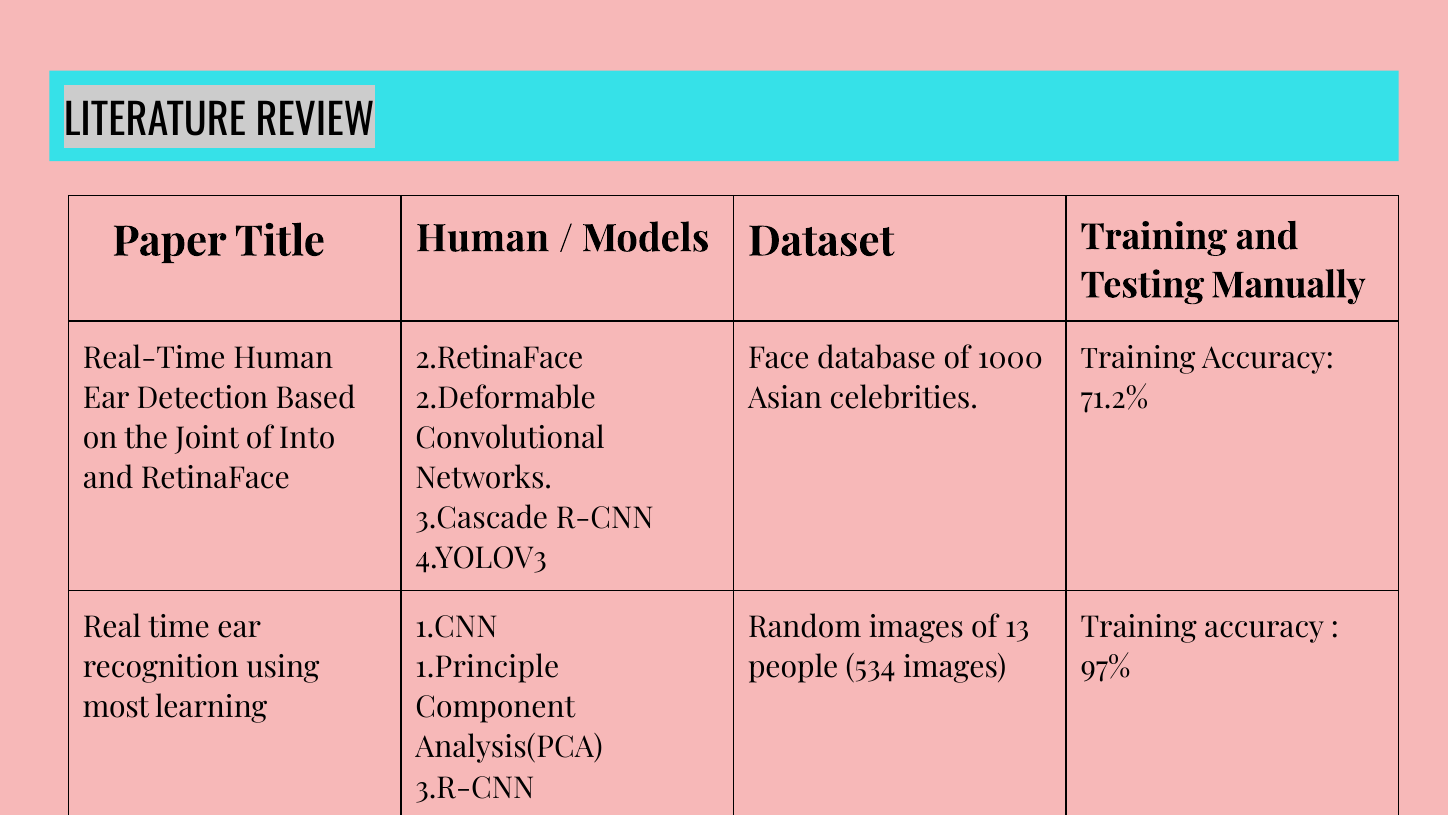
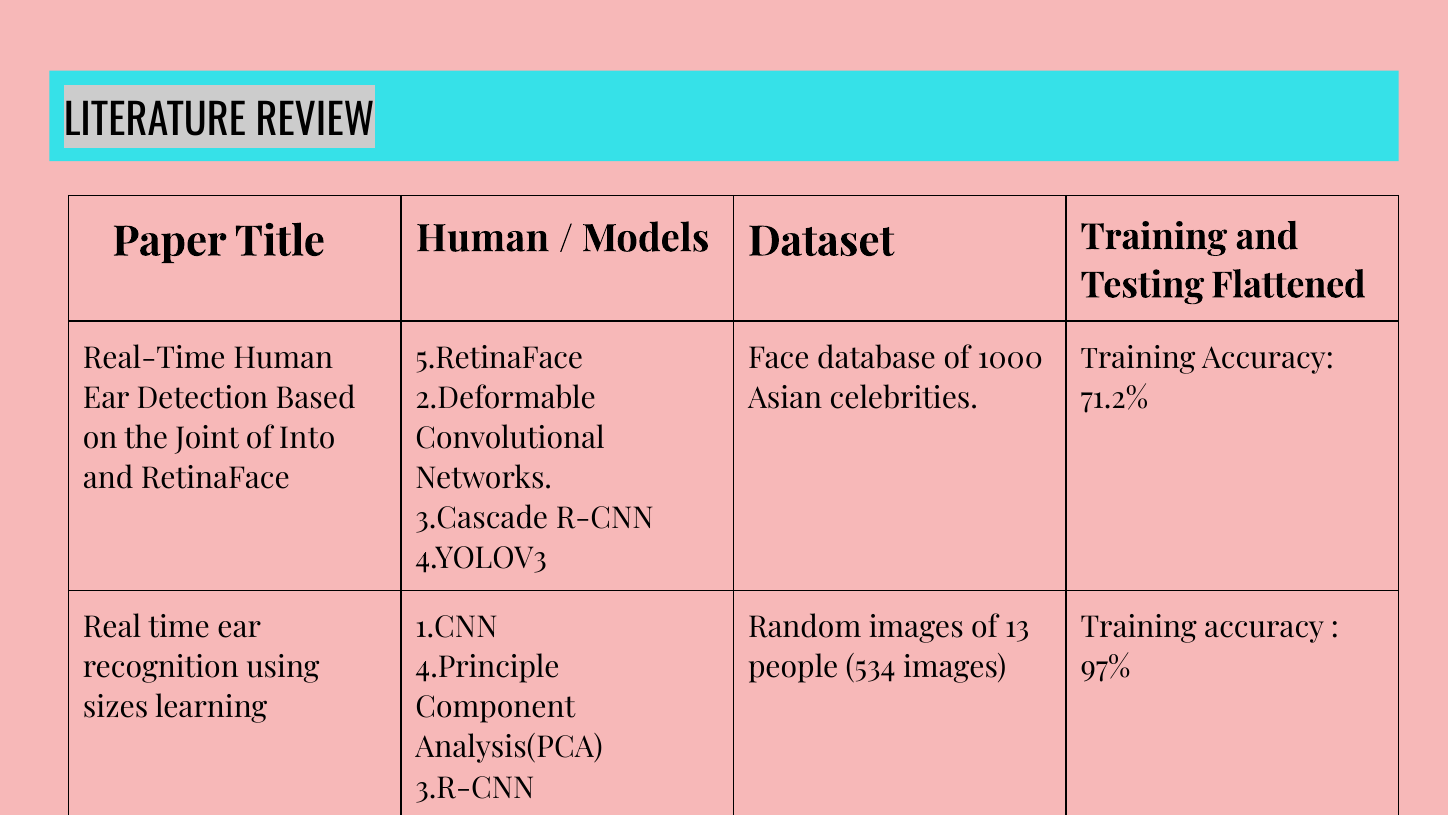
Manually: Manually -> Flattened
2.RetinaFace: 2.RetinaFace -> 5.RetinaFace
1.Principle: 1.Principle -> 4.Principle
most: most -> sizes
